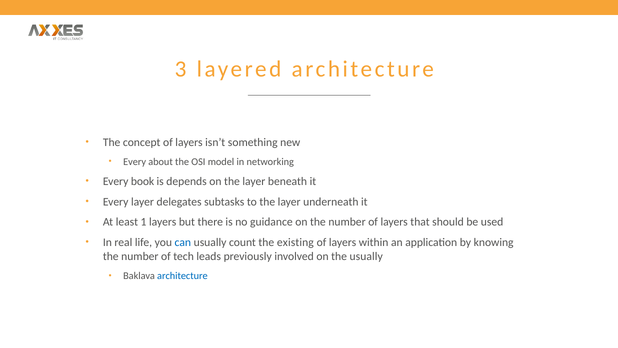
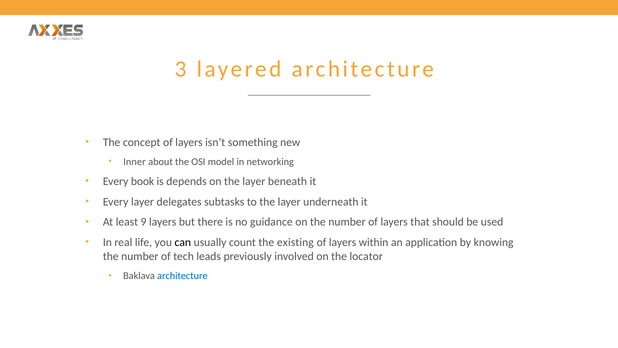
Every at (135, 162): Every -> Inner
1: 1 -> 9
can colour: blue -> black
the usually: usually -> locator
